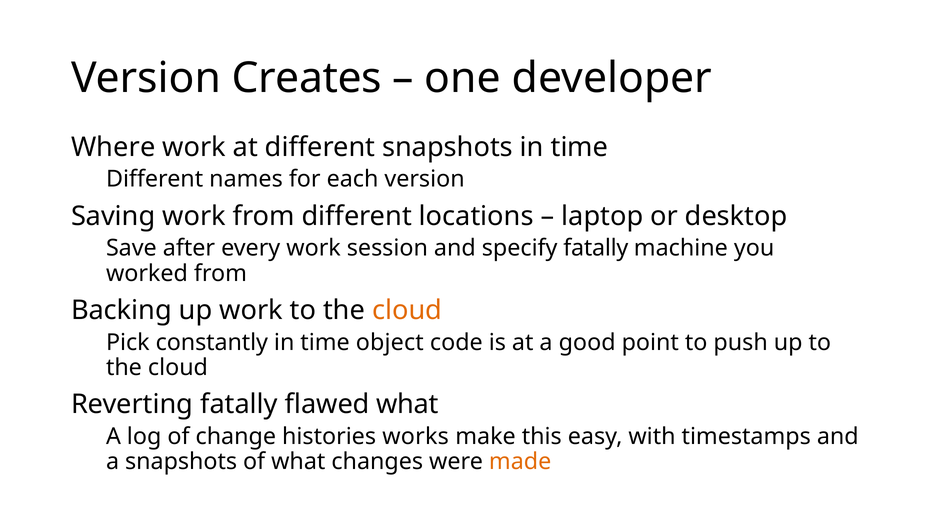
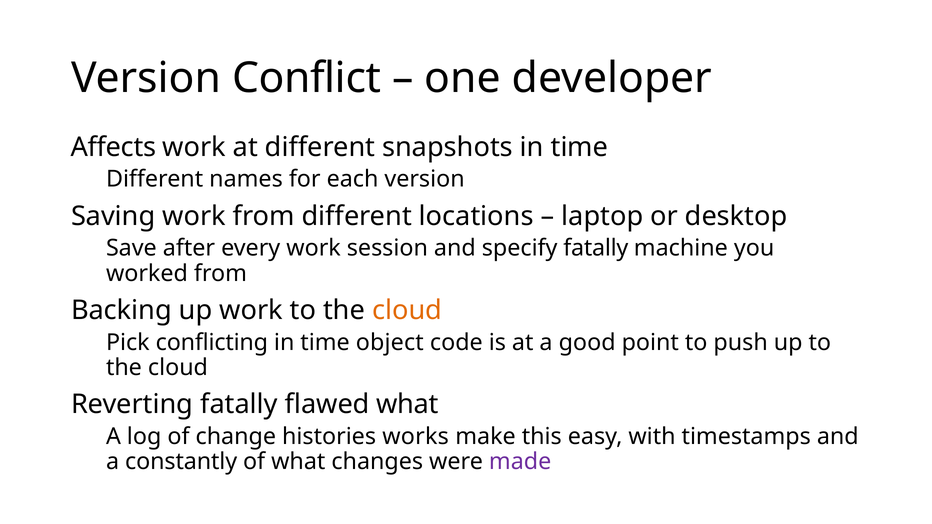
Creates: Creates -> Conflict
Where: Where -> Affects
constantly: constantly -> conflicting
a snapshots: snapshots -> constantly
made colour: orange -> purple
